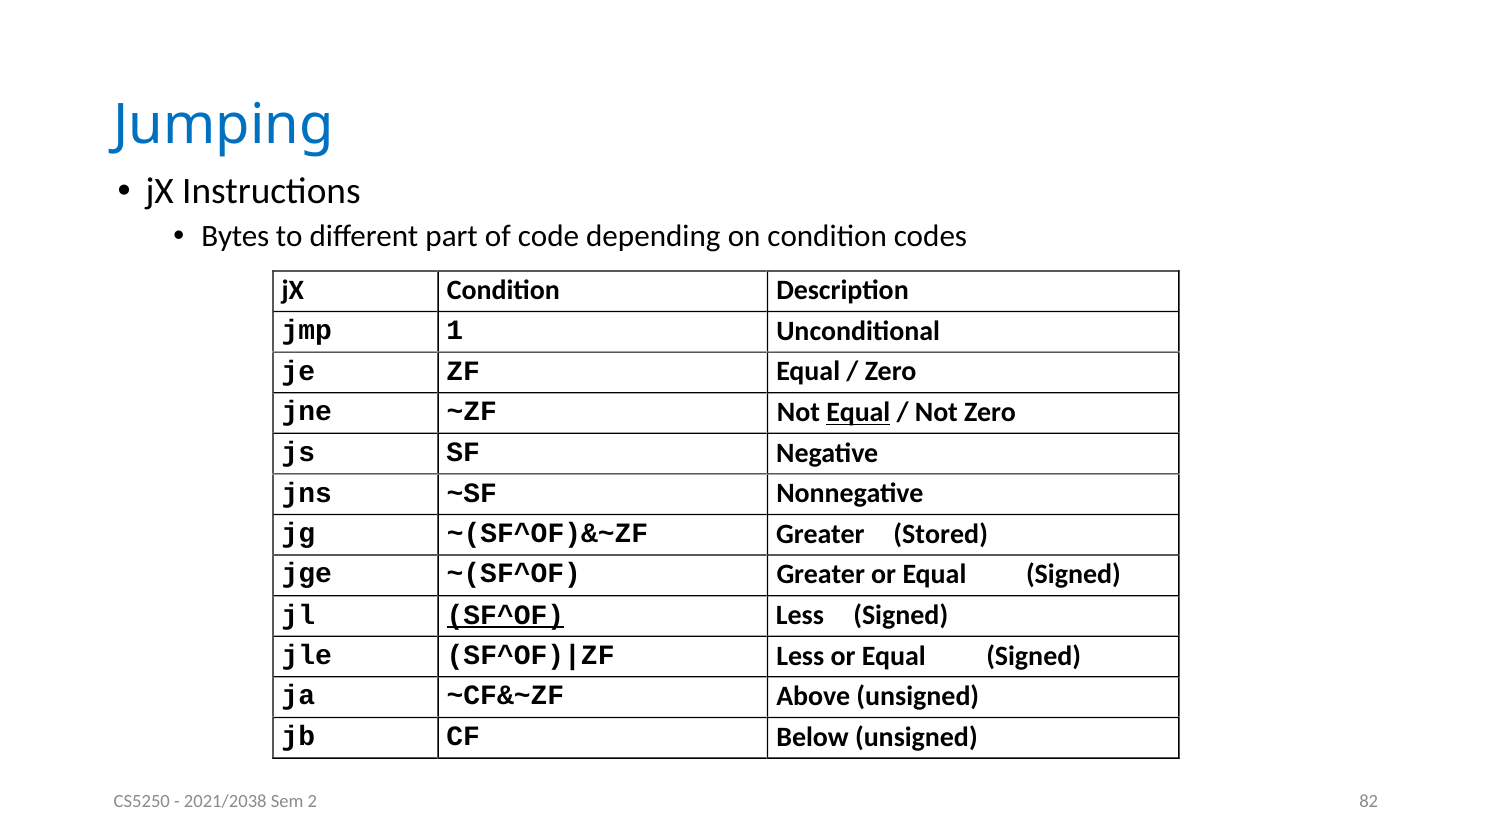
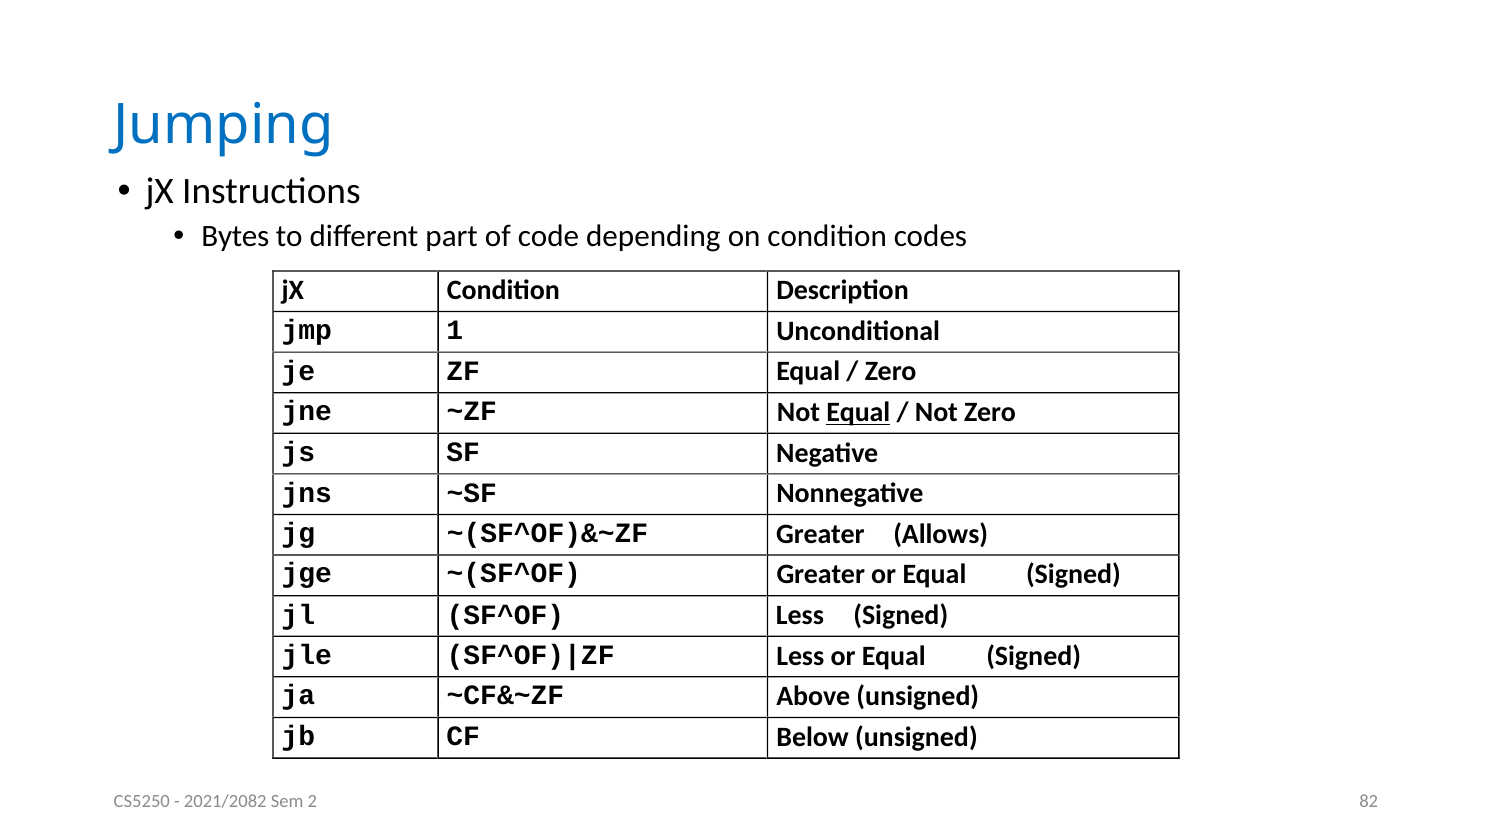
Stored: Stored -> Allows
SF^OF underline: present -> none
2021/2038: 2021/2038 -> 2021/2082
